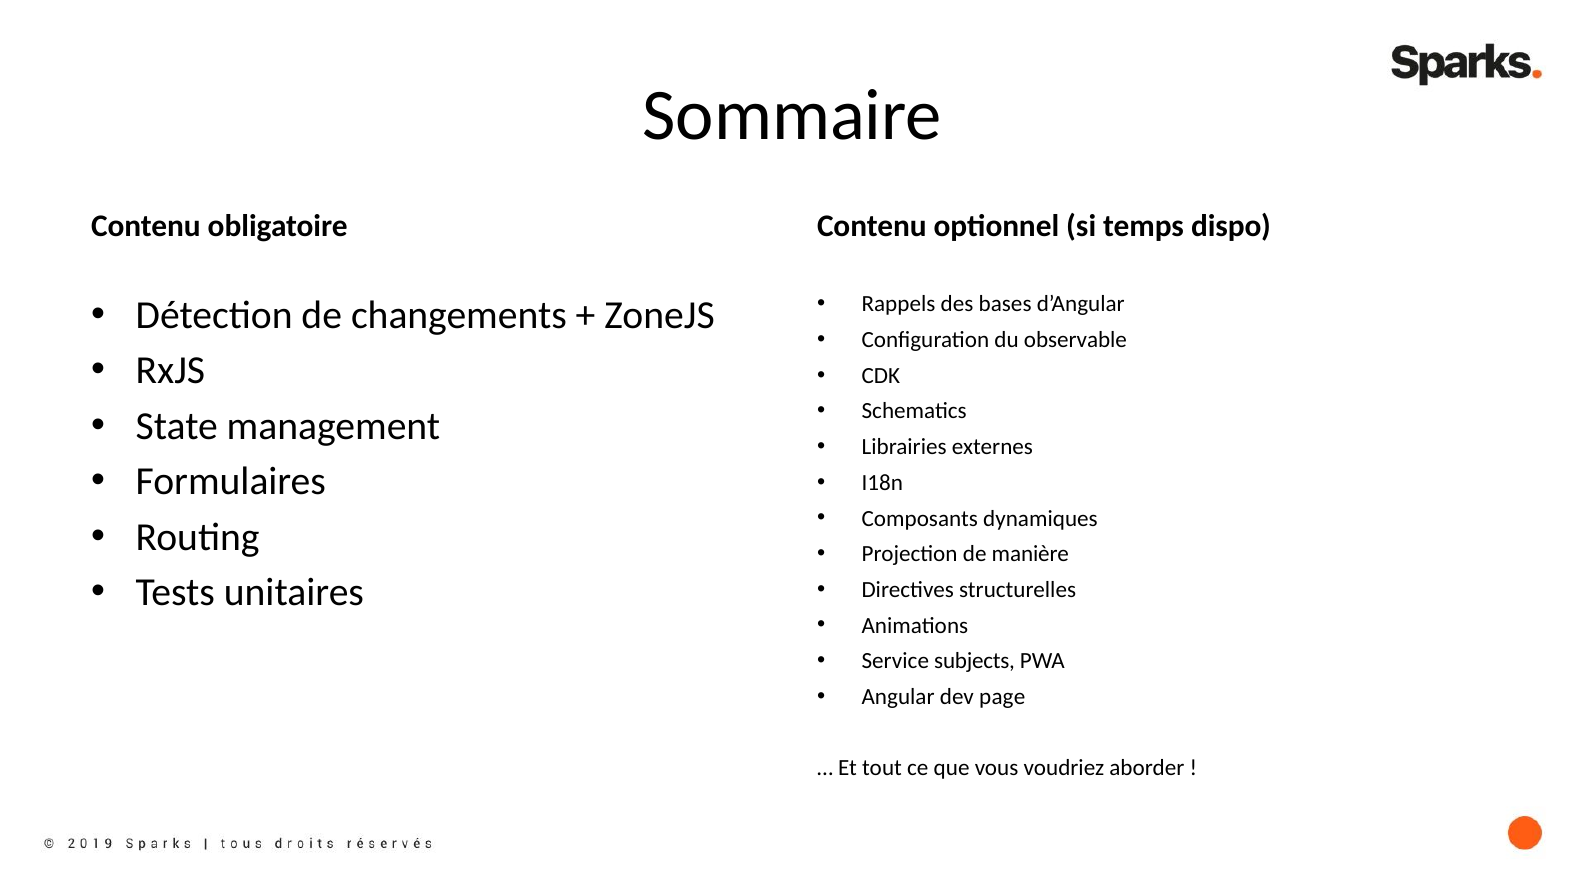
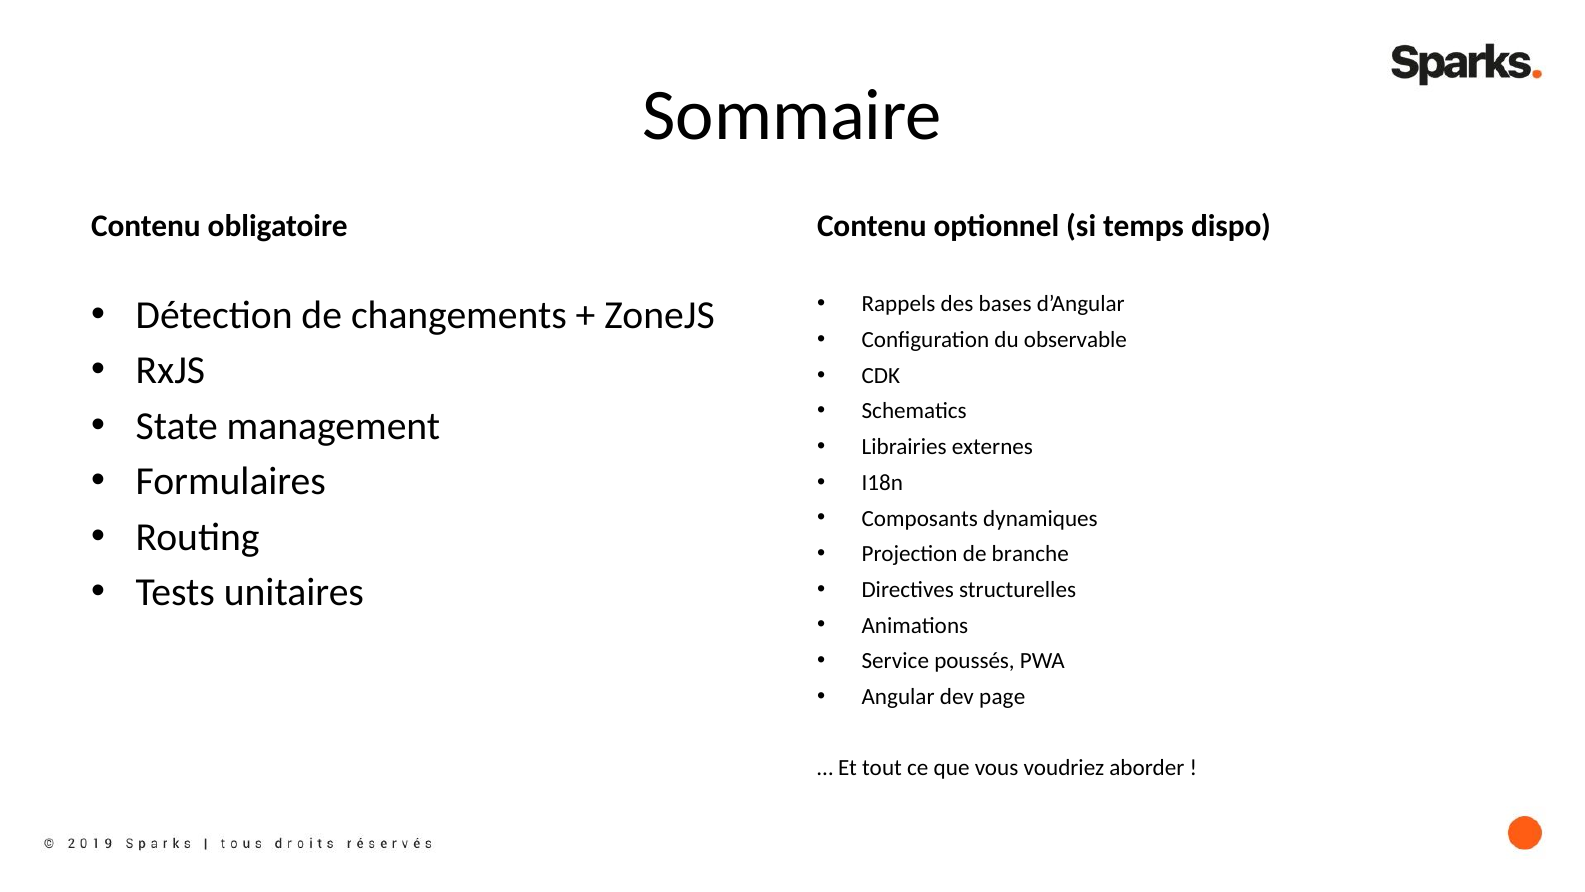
manière: manière -> branche
subjects: subjects -> poussés
